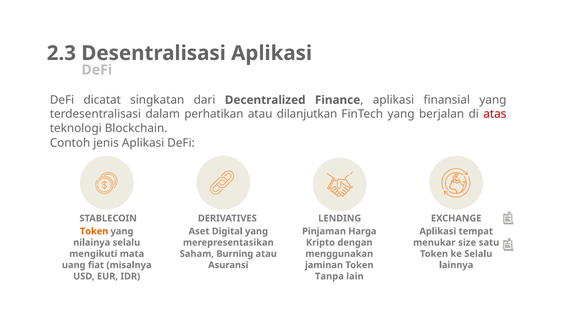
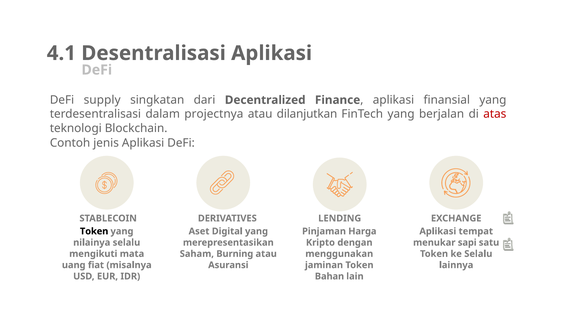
2.3: 2.3 -> 4.1
dicatat: dicatat -> supply
perhatikan: perhatikan -> projectnya
Token at (94, 231) colour: orange -> black
size: size -> sapi
Tanpa: Tanpa -> Bahan
